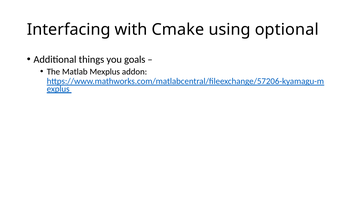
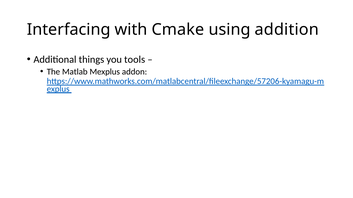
optional: optional -> addition
goals: goals -> tools
